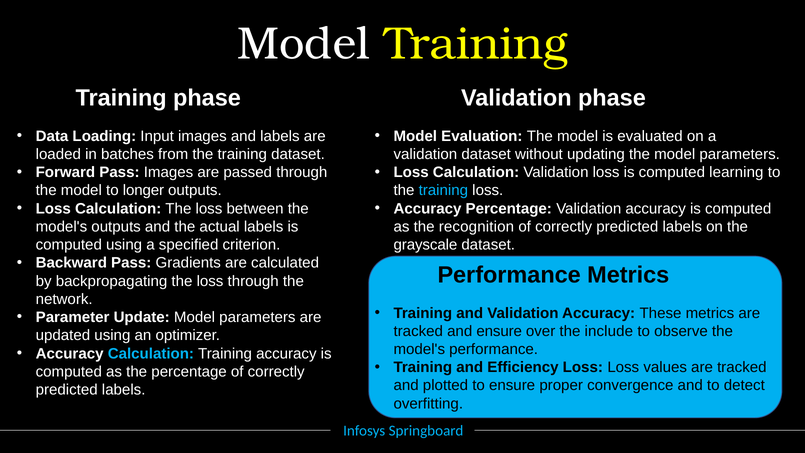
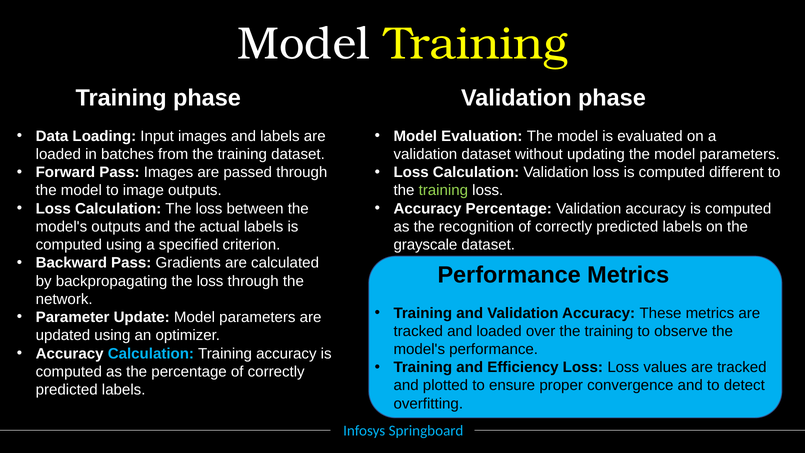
learning: learning -> different
longer: longer -> image
training at (443, 190) colour: light blue -> light green
and ensure: ensure -> loaded
over the include: include -> training
